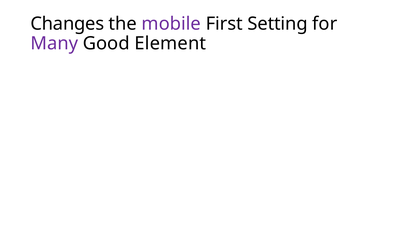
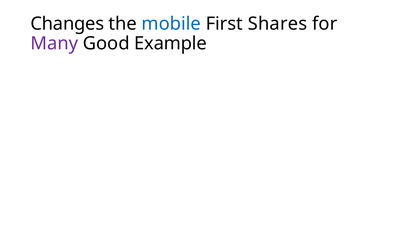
mobile colour: purple -> blue
Setting: Setting -> Shares
Element: Element -> Example
